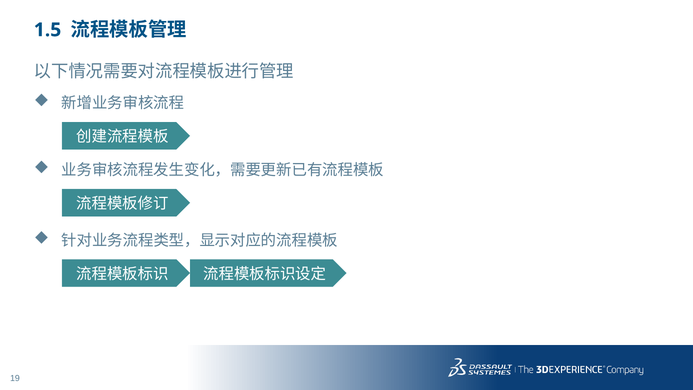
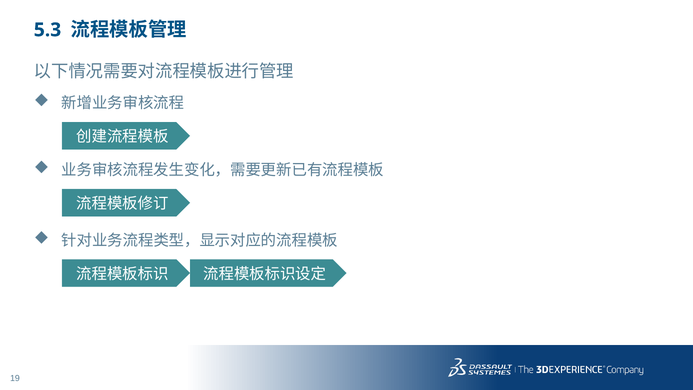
1.5: 1.5 -> 5.3
